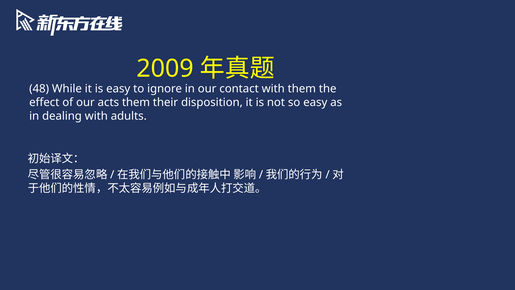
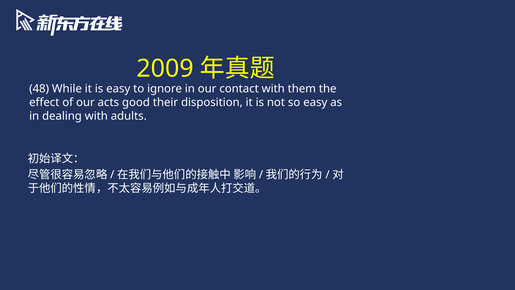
acts them: them -> good
